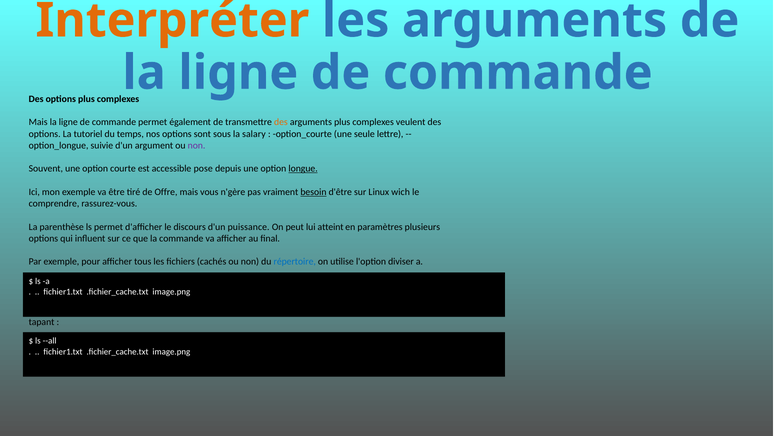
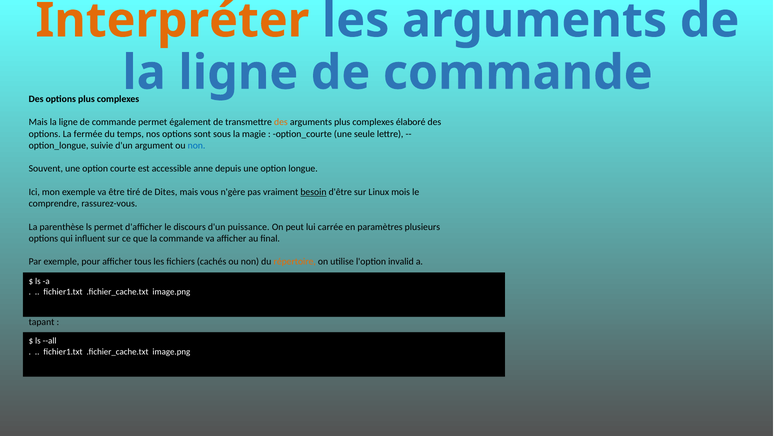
veulent: veulent -> élaboré
tutoriel: tutoriel -> fermée
salary: salary -> magie
non at (197, 145) colour: purple -> blue
pose: pose -> anne
longue underline: present -> none
Offre: Offre -> Dites
wich: wich -> mois
atteint: atteint -> carrée
répertoire colour: blue -> orange
diviser: diviser -> invalid
